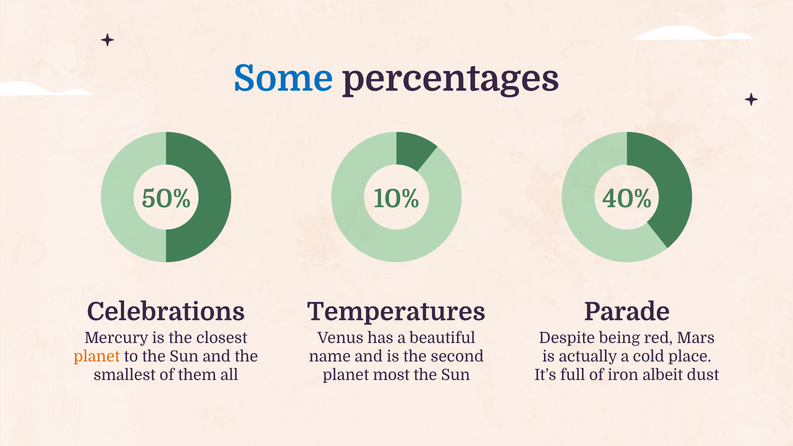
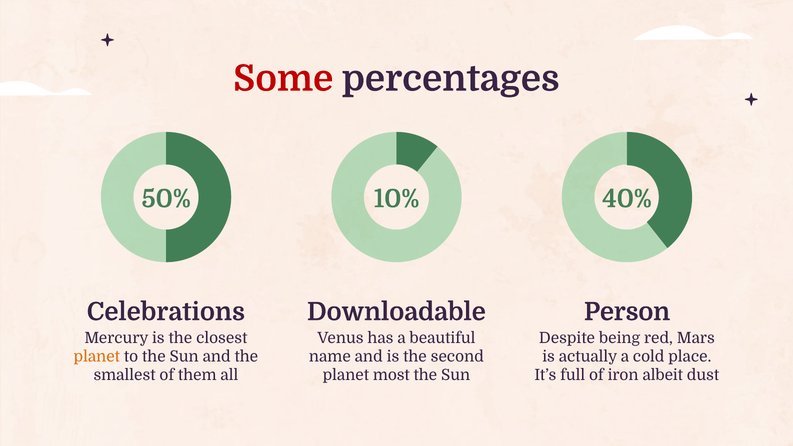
Some colour: blue -> red
Temperatures: Temperatures -> Downloadable
Parade: Parade -> Person
